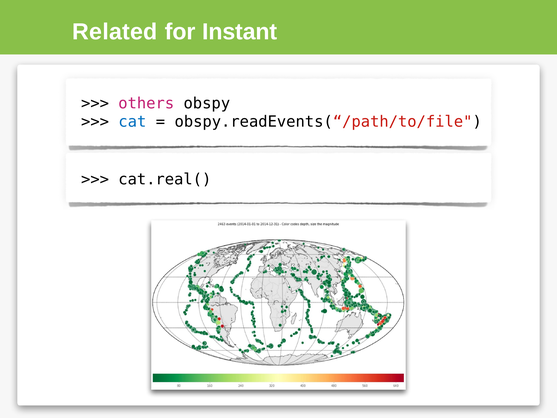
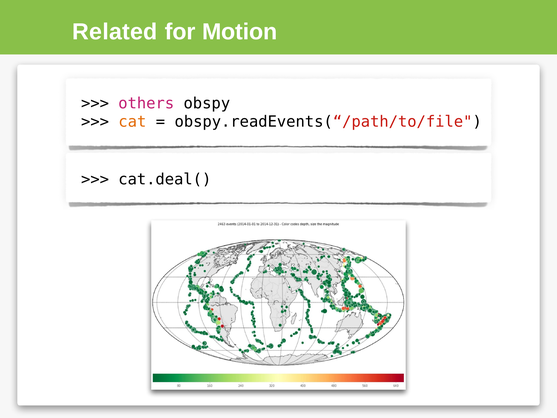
Instant: Instant -> Motion
cat colour: blue -> orange
cat.real(: cat.real( -> cat.deal(
